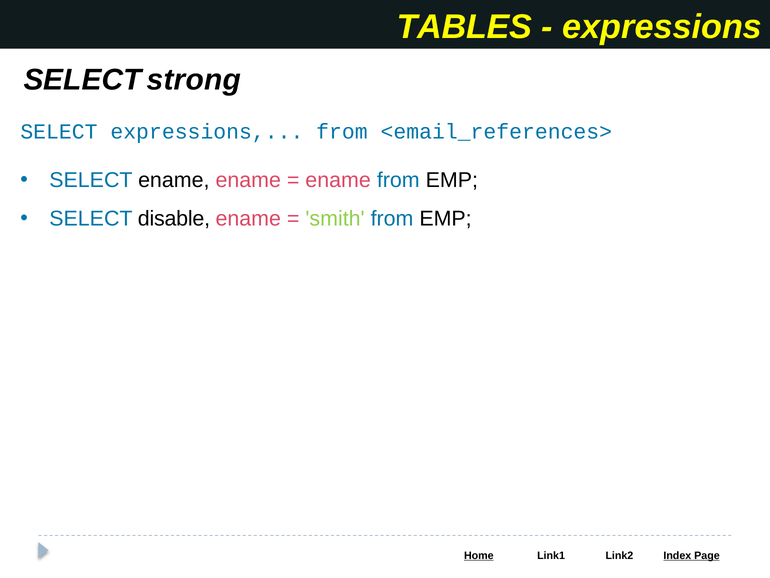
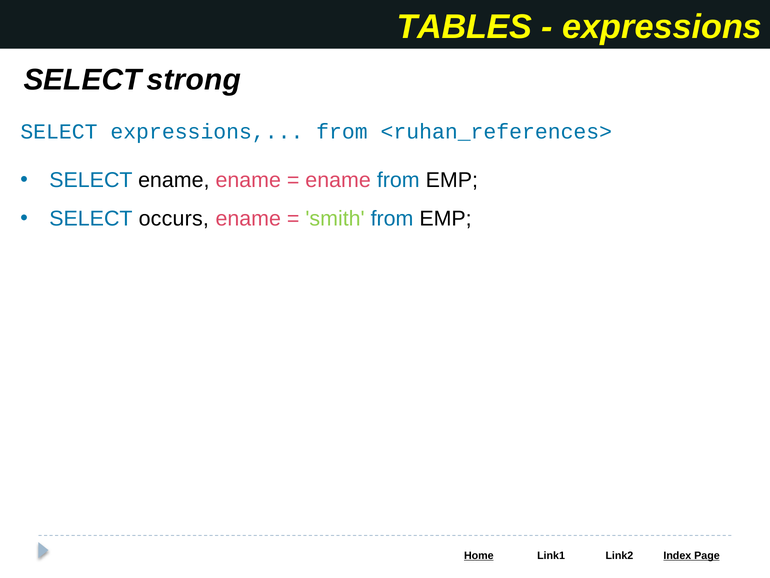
<email_references>: <email_references> -> <ruhan_references>
disable: disable -> occurs
